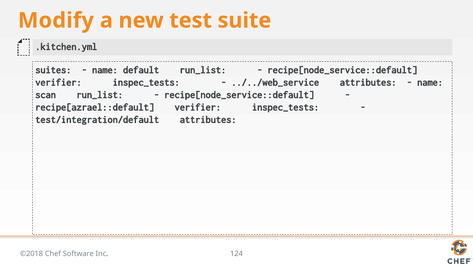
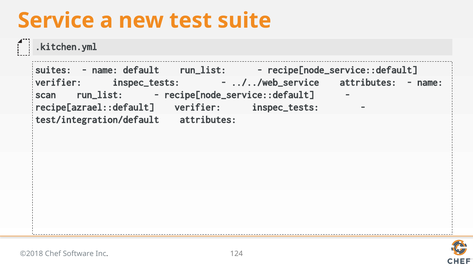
Modify: Modify -> Service
